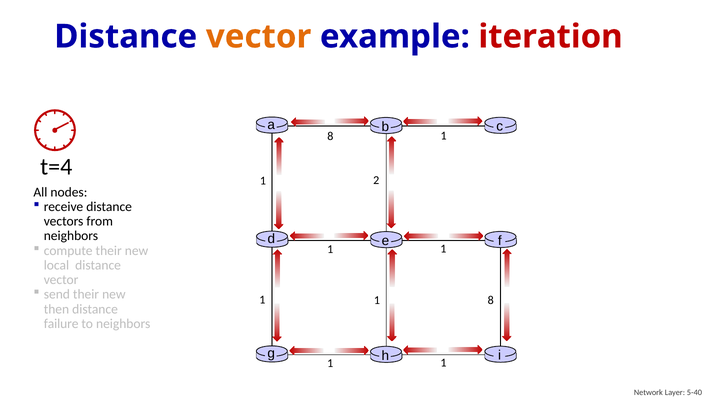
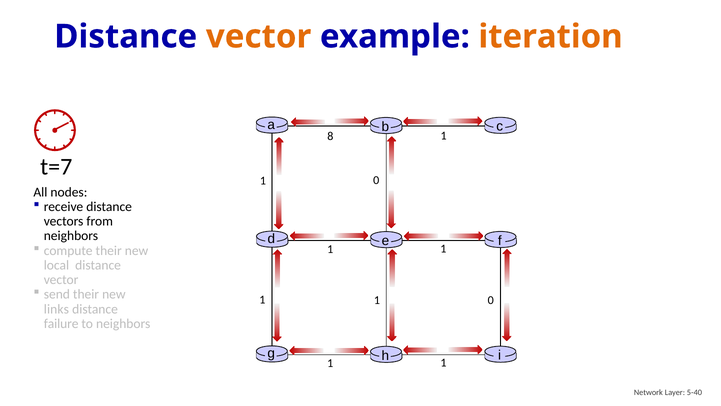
iteration colour: red -> orange
t=4: t=4 -> t=7
2 at (376, 180): 2 -> 0
8 at (491, 300): 8 -> 0
then: then -> links
